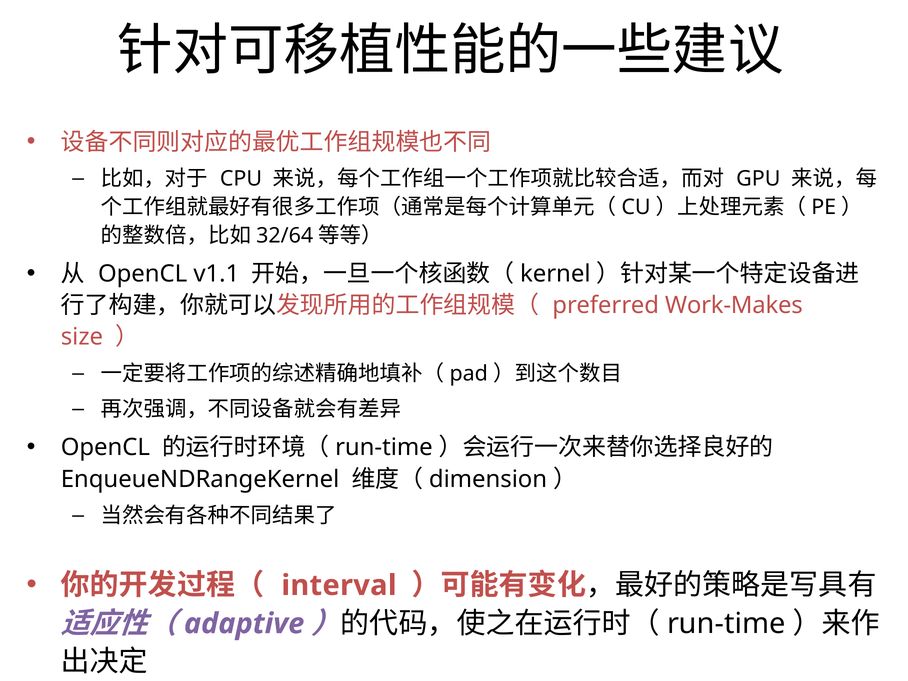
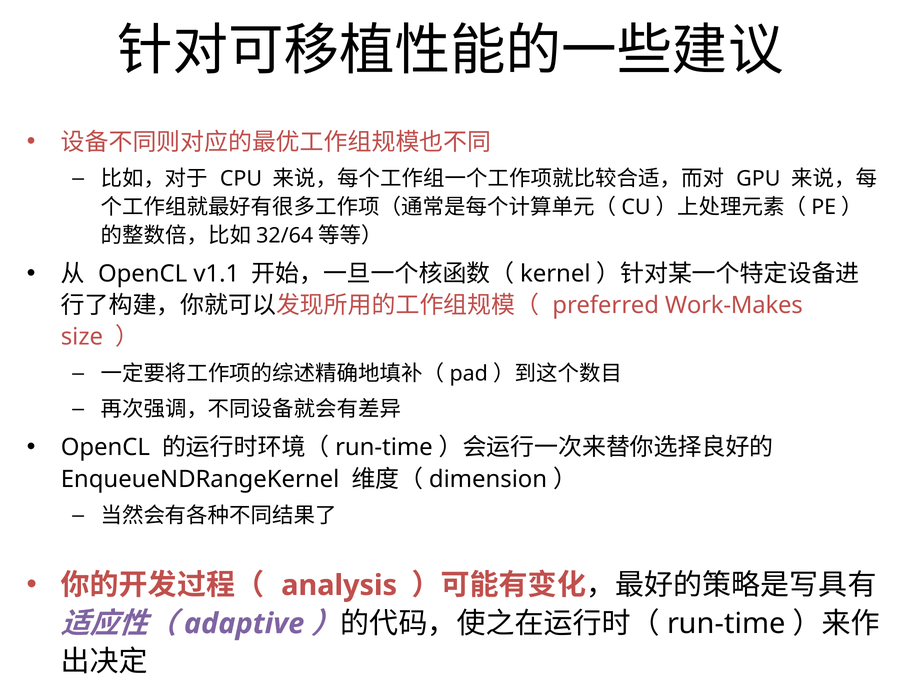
interval: interval -> analysis
